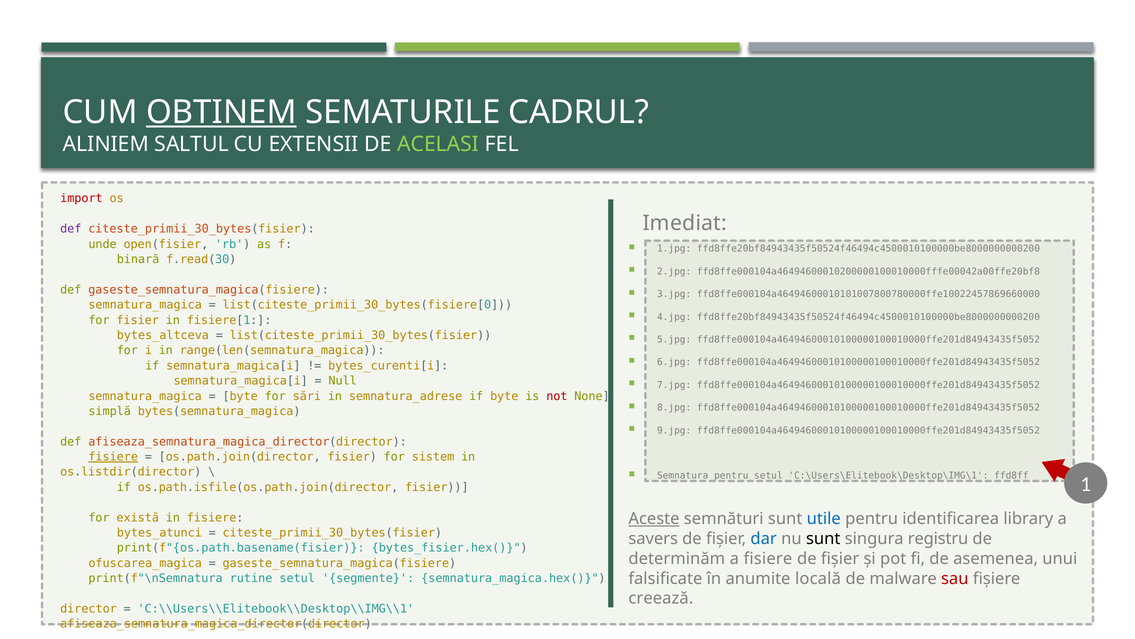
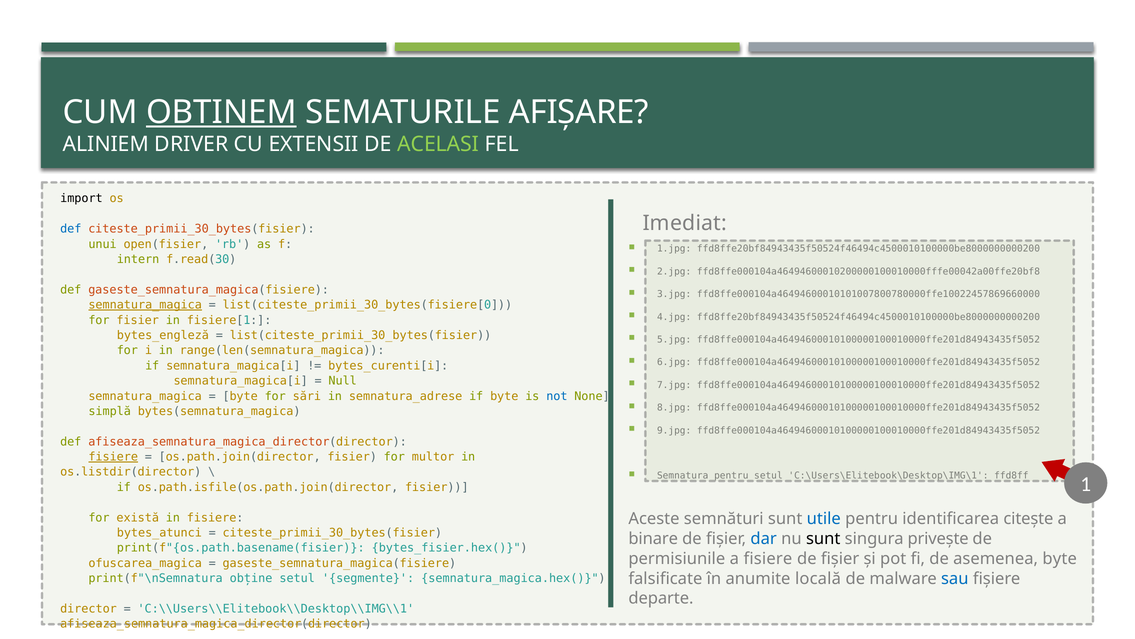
CADRUL: CADRUL -> AFIȘARE
SALTUL: SALTUL -> DRIVER
import colour: red -> black
def at (71, 229) colour: purple -> blue
unde: unde -> unui
binară: binară -> intern
semnatura_magica at (145, 305) underline: none -> present
bytes_altceva: bytes_altceva -> bytes_engleză
not colour: red -> blue
sistem: sistem -> multor
Aceste underline: present -> none
library: library -> citește
savers: savers -> binare
registru: registru -> privește
determinăm: determinăm -> permisiunile
asemenea unui: unui -> byte
rutine: rutine -> obține
sau colour: red -> blue
creează: creează -> departe
